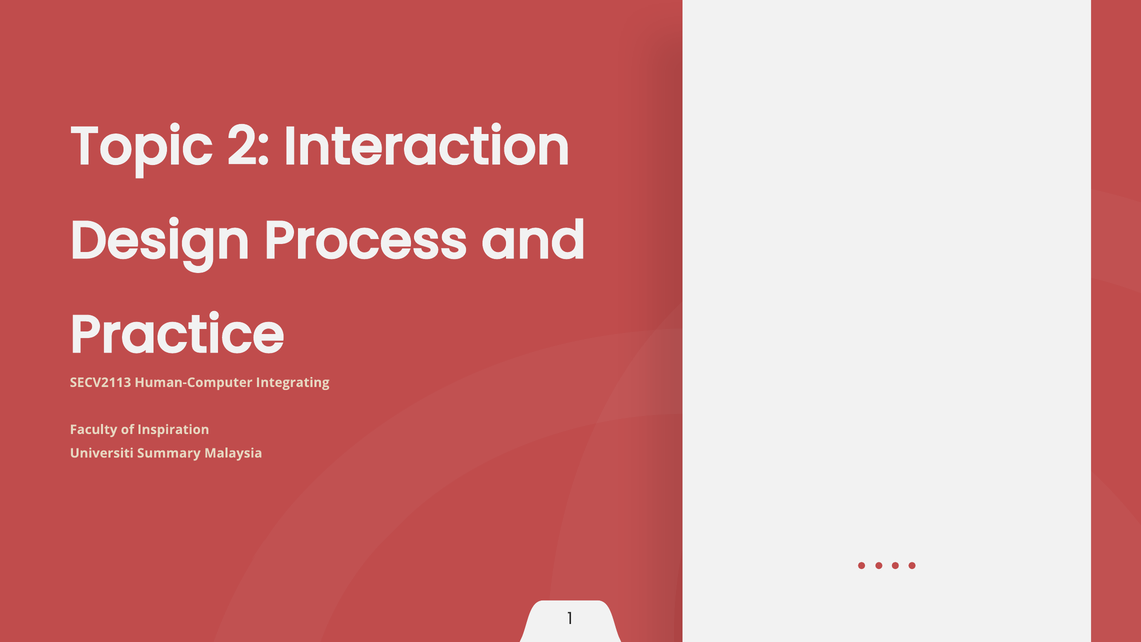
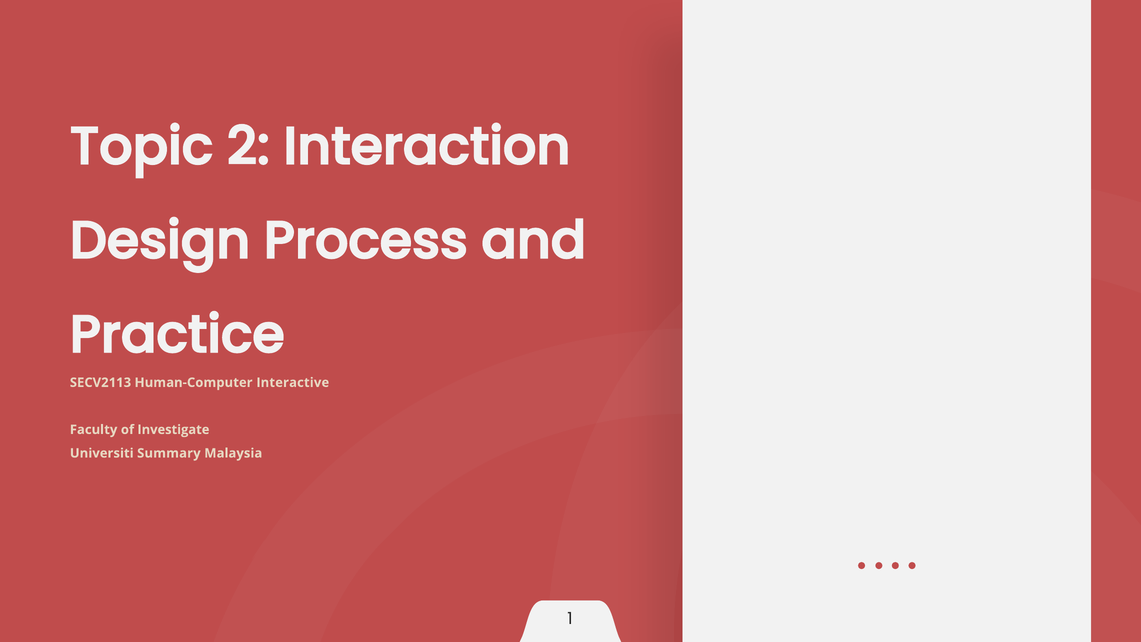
Integrating: Integrating -> Interactive
Inspiration: Inspiration -> Investigate
